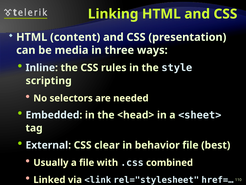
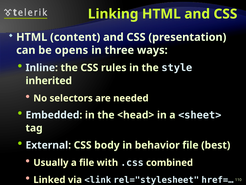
media: media -> opens
scripting: scripting -> inherited
clear: clear -> body
